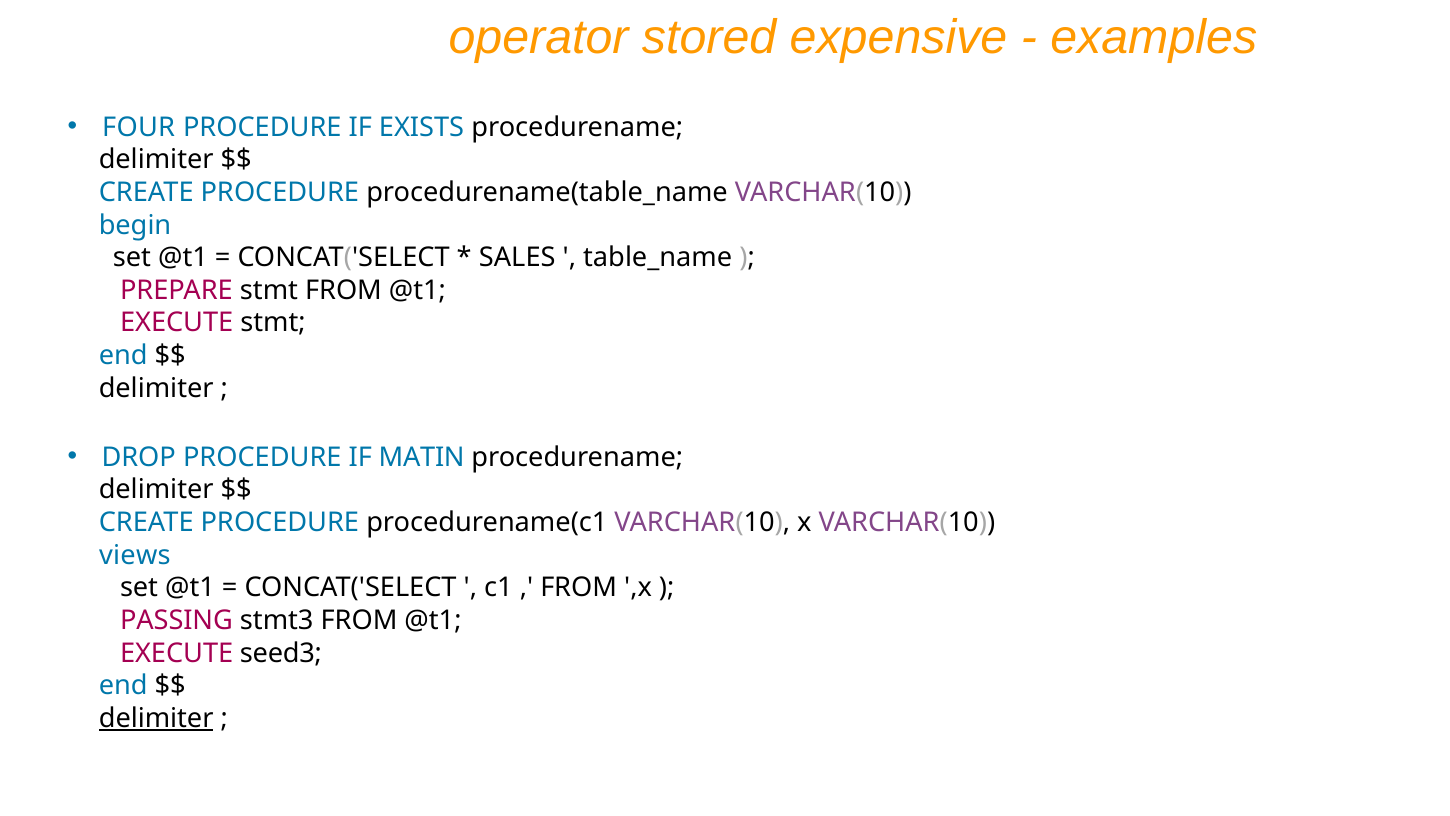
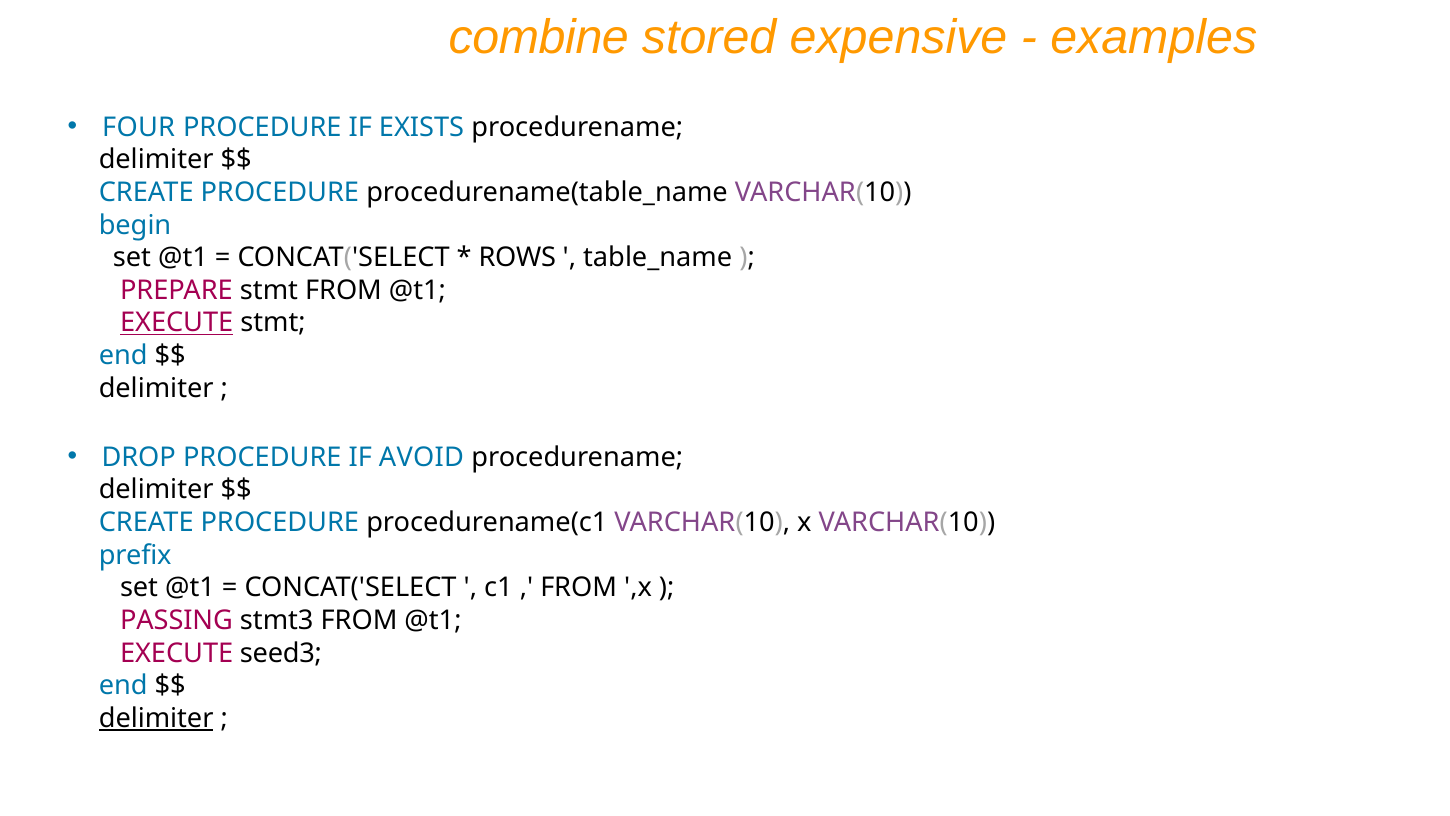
operator: operator -> combine
SALES: SALES -> ROWS
EXECUTE at (177, 323) underline: none -> present
MATIN: MATIN -> AVOID
views: views -> prefix
